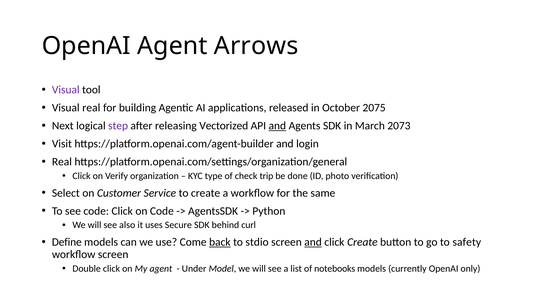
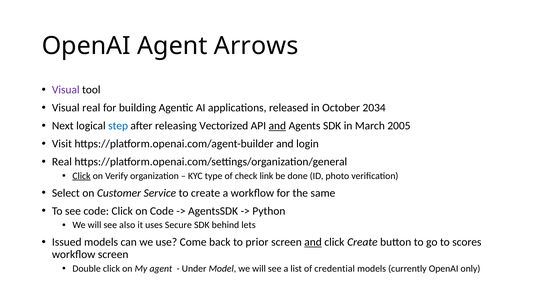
2075: 2075 -> 2034
step colour: purple -> blue
2073: 2073 -> 2005
Click at (82, 176) underline: none -> present
trip: trip -> link
curl: curl -> lets
Define: Define -> Issued
back underline: present -> none
stdio: stdio -> prior
safety: safety -> scores
notebooks: notebooks -> credential
